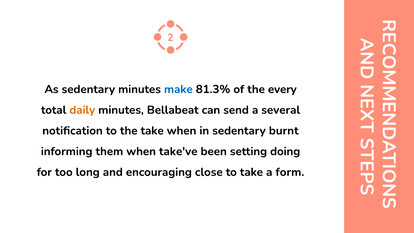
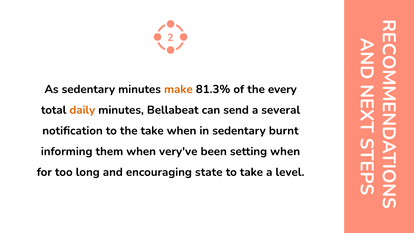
make colour: blue -> orange
take've: take've -> very've
setting doing: doing -> when
close: close -> state
form: form -> level
